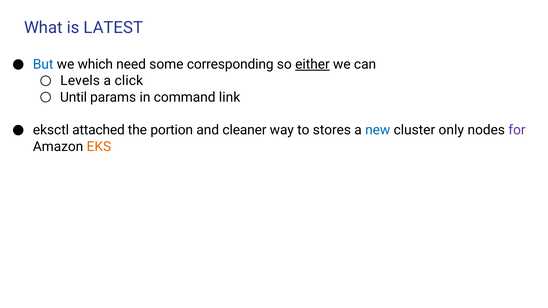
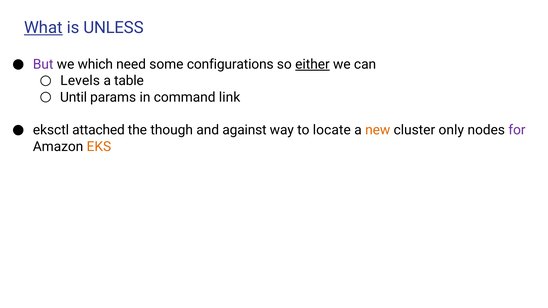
What underline: none -> present
LATEST: LATEST -> UNLESS
But colour: blue -> purple
corresponding: corresponding -> configurations
click: click -> table
portion: portion -> though
cleaner: cleaner -> against
stores: stores -> locate
new colour: blue -> orange
